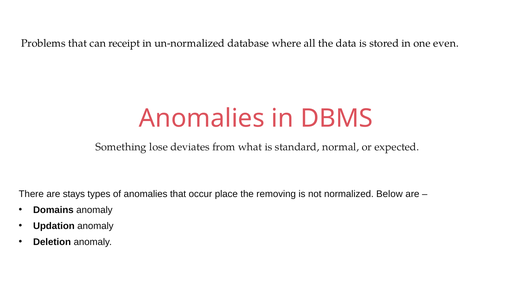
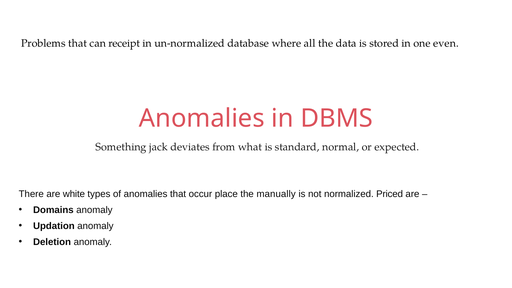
lose: lose -> jack
stays: stays -> white
removing: removing -> manually
Below: Below -> Priced
